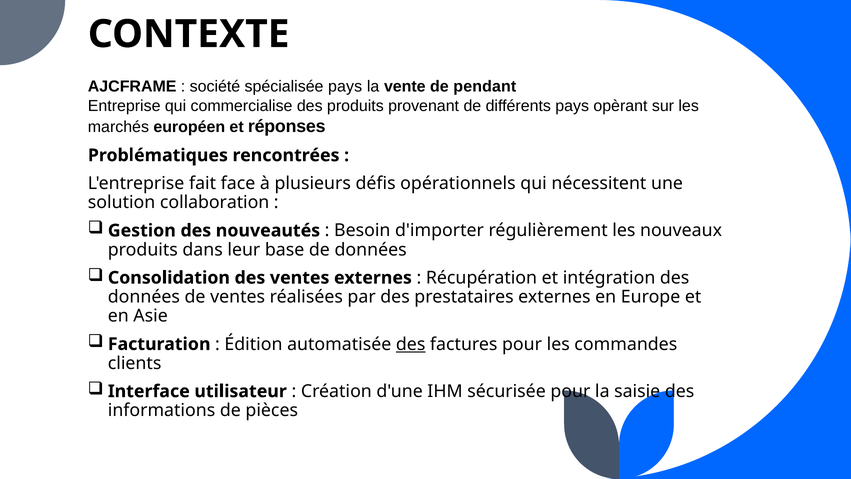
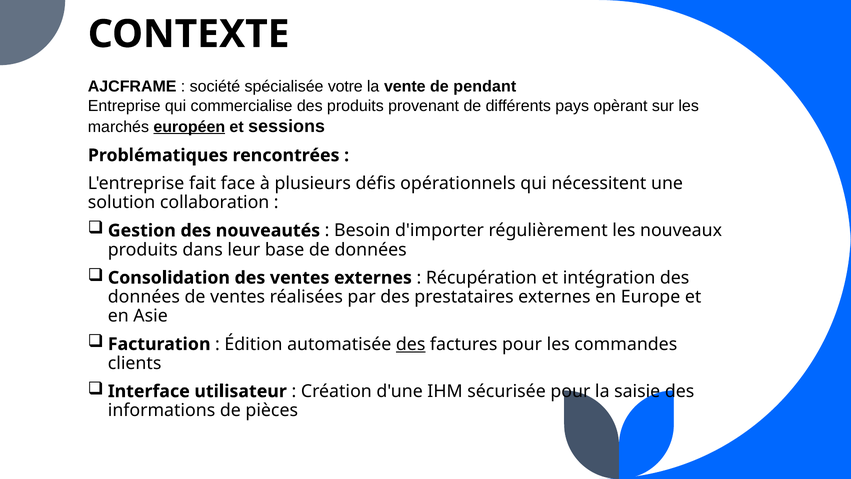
spécialisée pays: pays -> votre
européen underline: none -> present
réponses: réponses -> sessions
